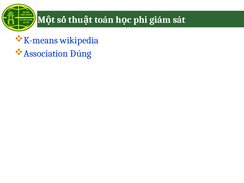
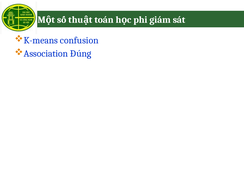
wikipedia: wikipedia -> confusion
